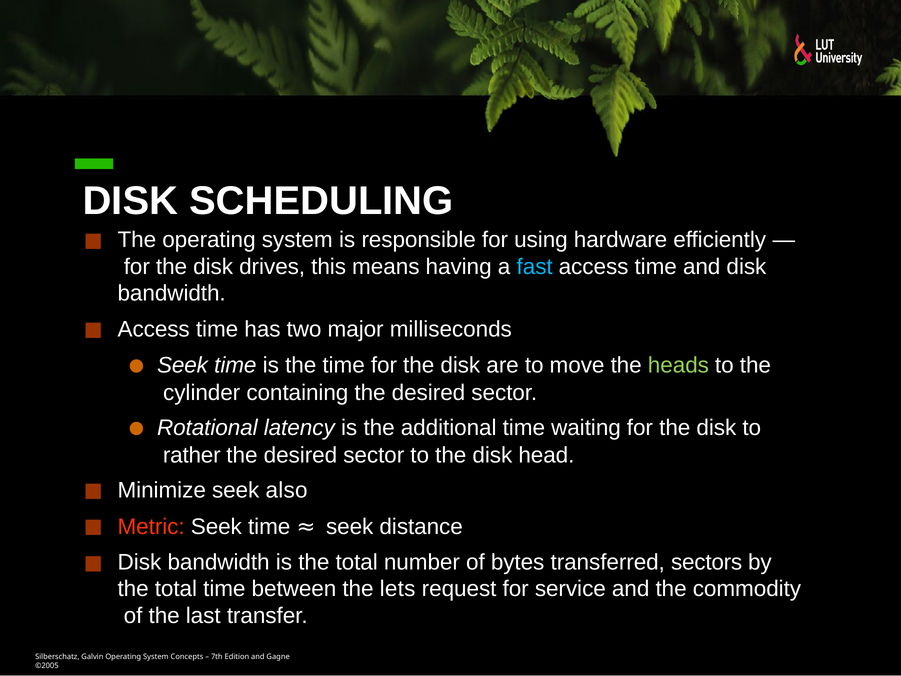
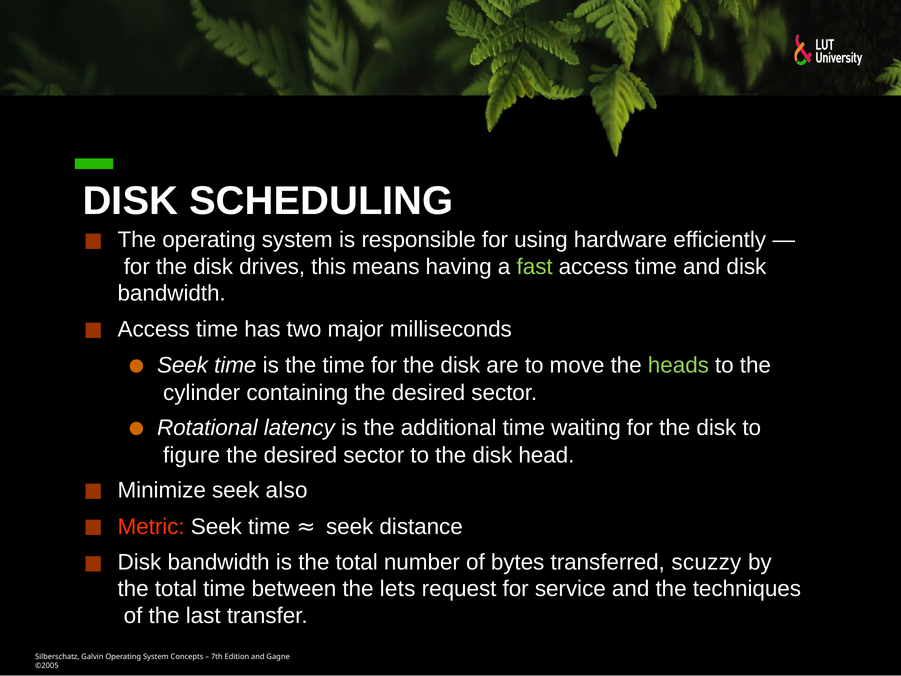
fast colour: light blue -> light green
rather: rather -> figure
sectors: sectors -> scuzzy
commodity: commodity -> techniques
